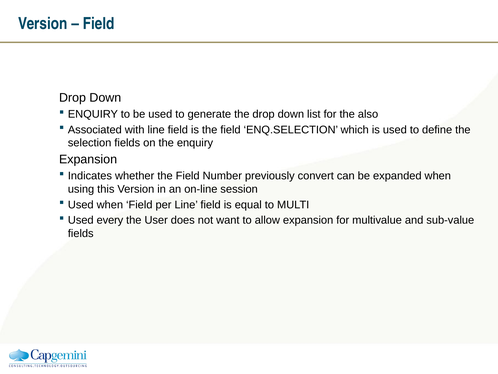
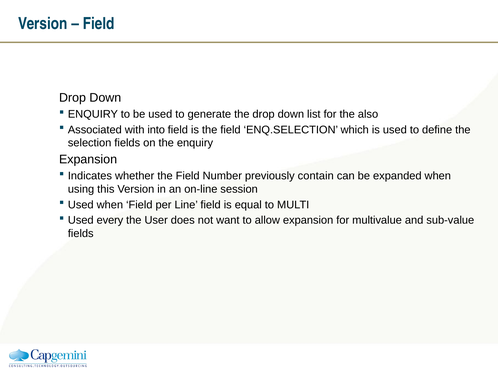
with line: line -> into
convert: convert -> contain
